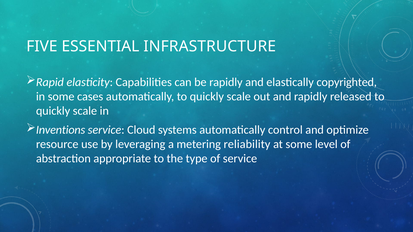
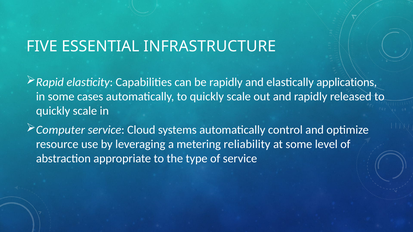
copyrighted: copyrighted -> applications
Inventions: Inventions -> Computer
